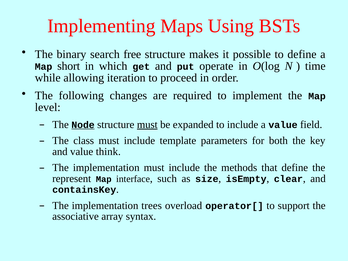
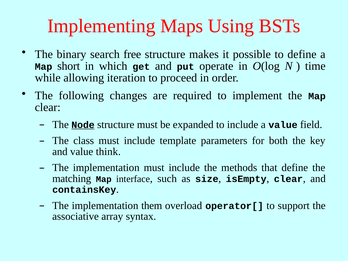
level at (48, 107): level -> clear
must at (147, 125) underline: present -> none
represent: represent -> matching
trees: trees -> them
